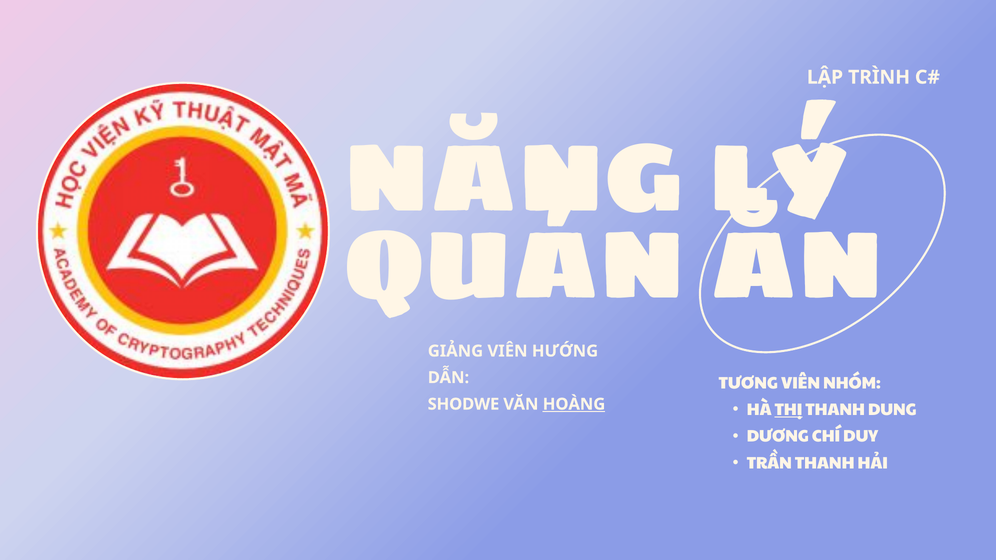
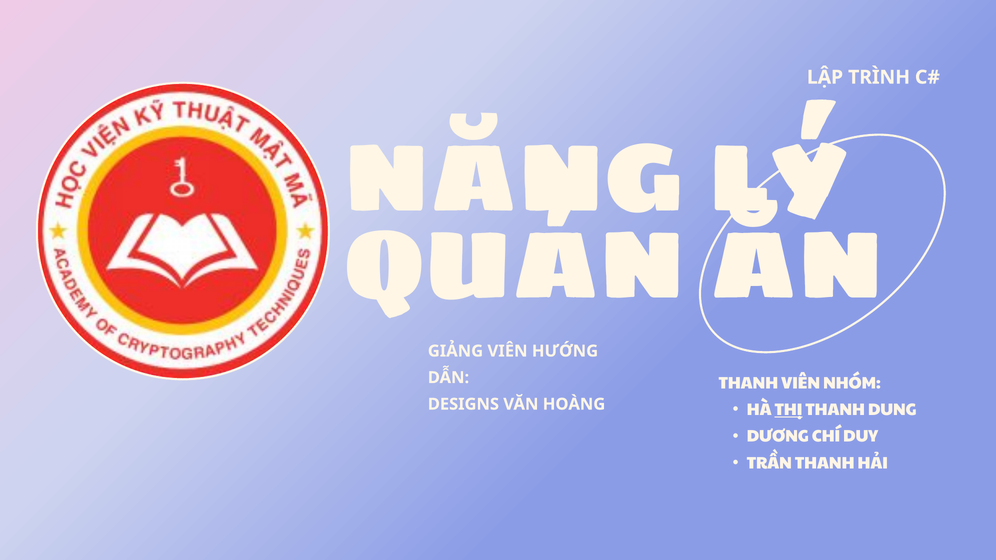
TƯƠNG at (748, 384): TƯƠNG -> THANH
SHODWE: SHODWE -> DESIGNS
HOÀNG underline: present -> none
